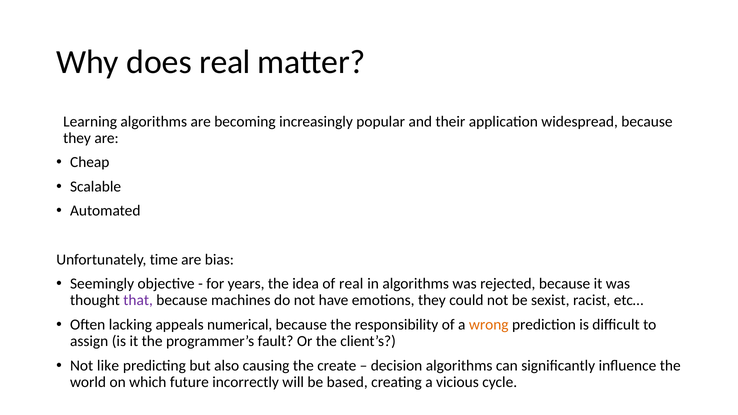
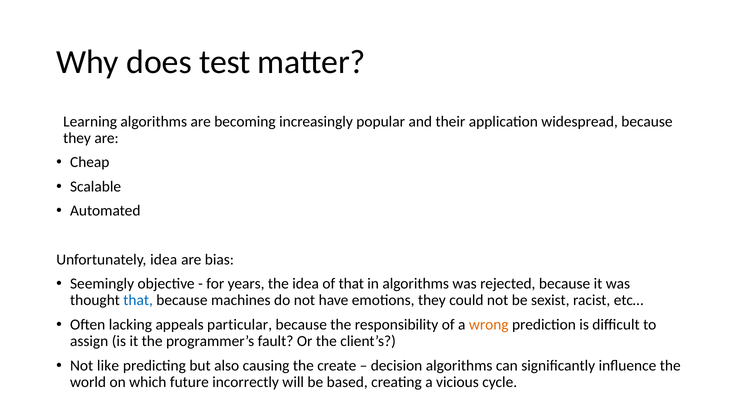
does real: real -> test
Unfortunately time: time -> idea
of real: real -> that
that at (138, 300) colour: purple -> blue
numerical: numerical -> particular
